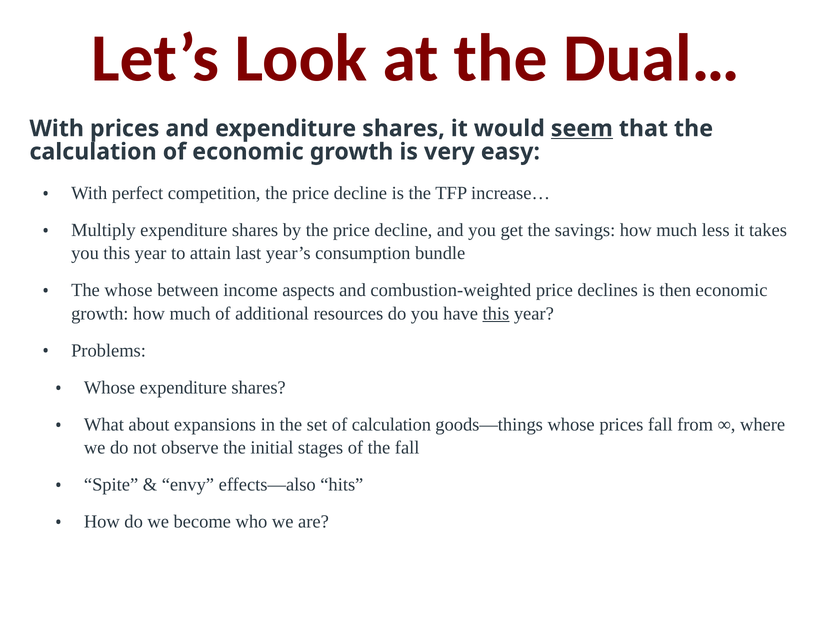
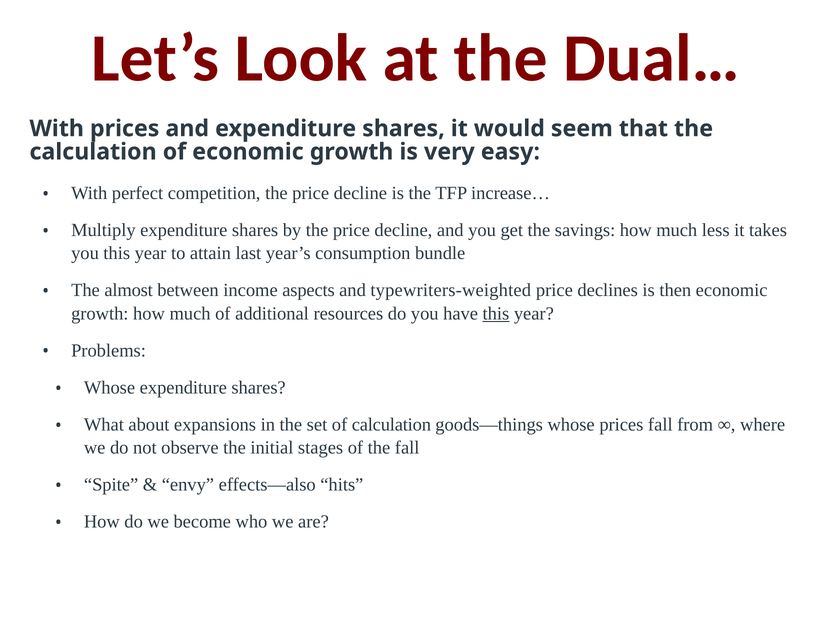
seem underline: present -> none
The whose: whose -> almost
combustion-weighted: combustion-weighted -> typewriters-weighted
